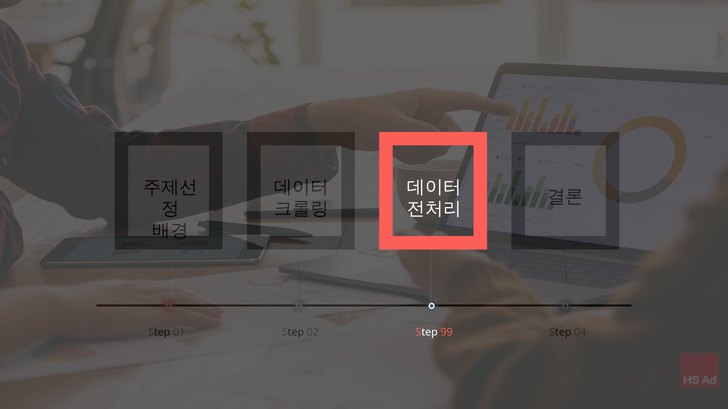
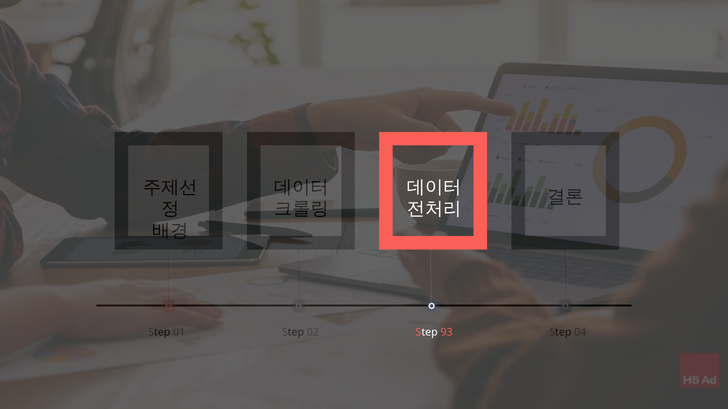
99: 99 -> 93
